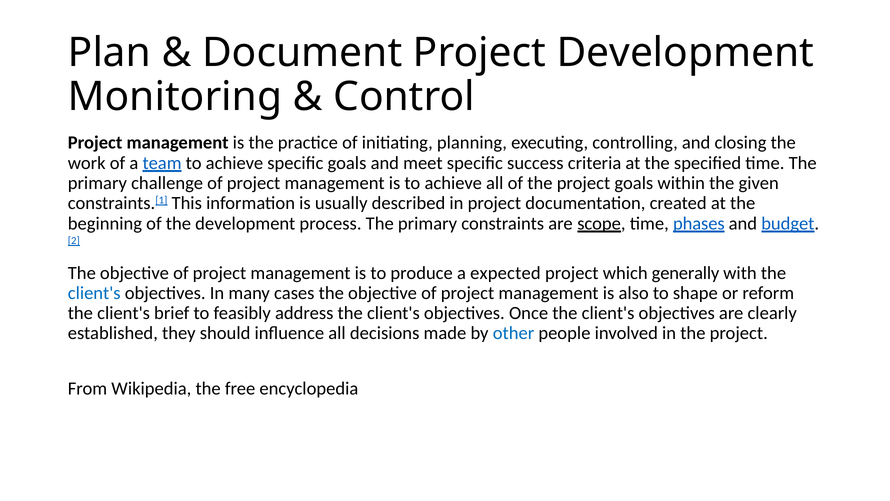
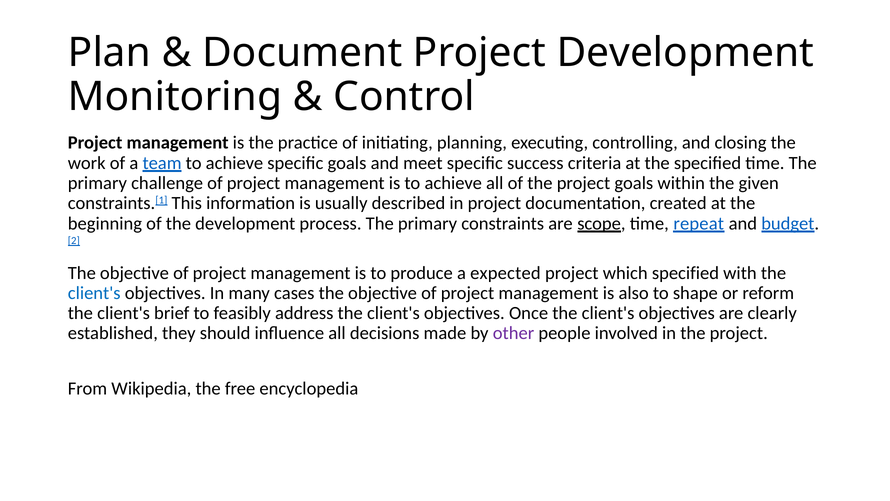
phases: phases -> repeat
which generally: generally -> specified
other colour: blue -> purple
